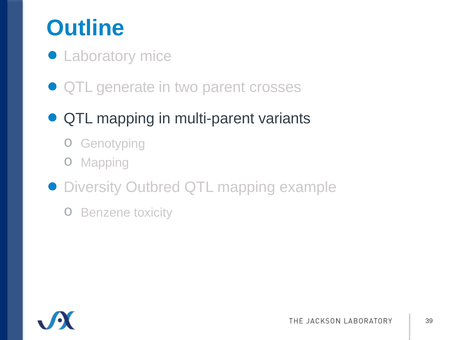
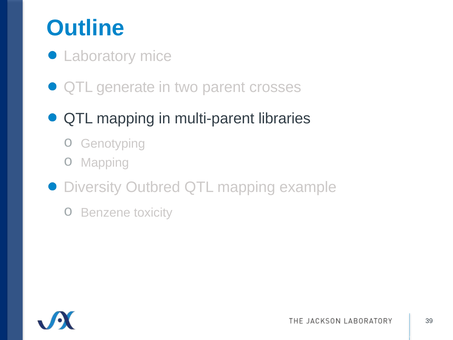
variants: variants -> libraries
